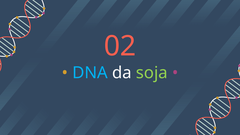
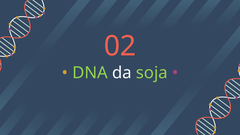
DNA colour: light blue -> light green
